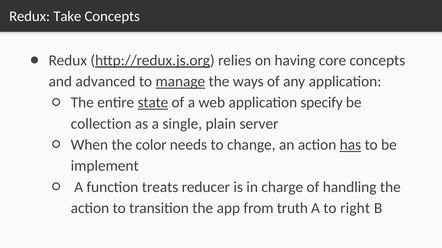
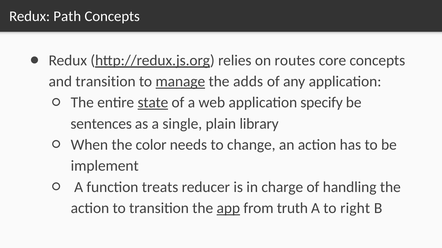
Take: Take -> Path
having: having -> routes
and advanced: advanced -> transition
ways: ways -> adds
collection: collection -> sentences
server: server -> library
has underline: present -> none
app underline: none -> present
